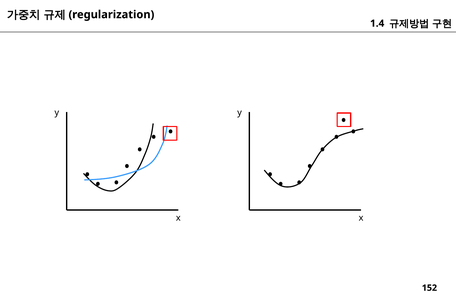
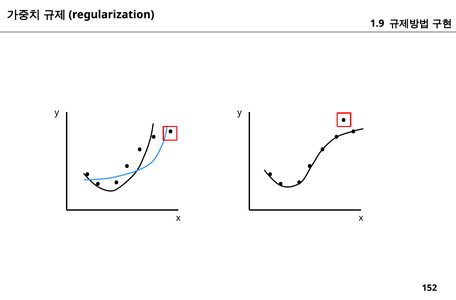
1.4: 1.4 -> 1.9
